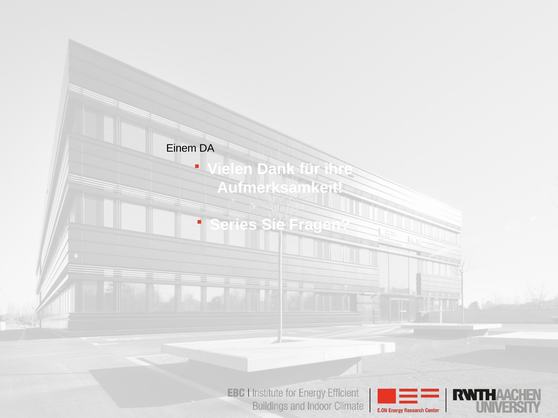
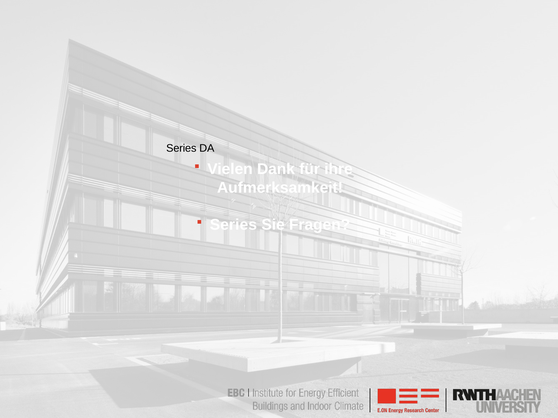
Einem at (181, 148): Einem -> Series
